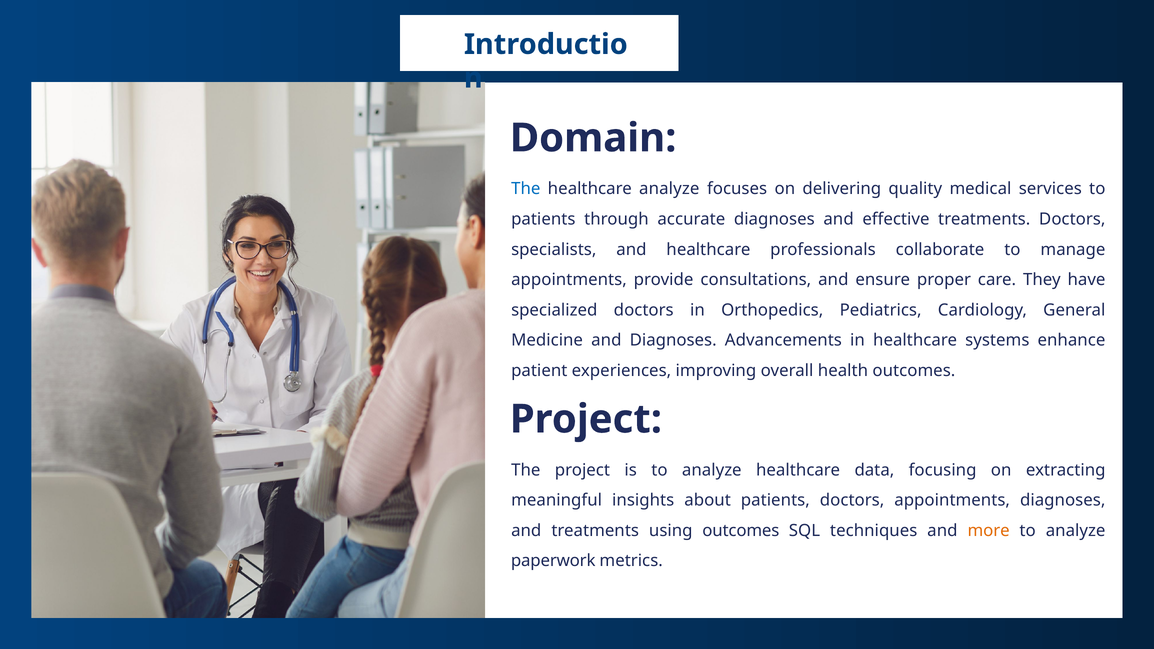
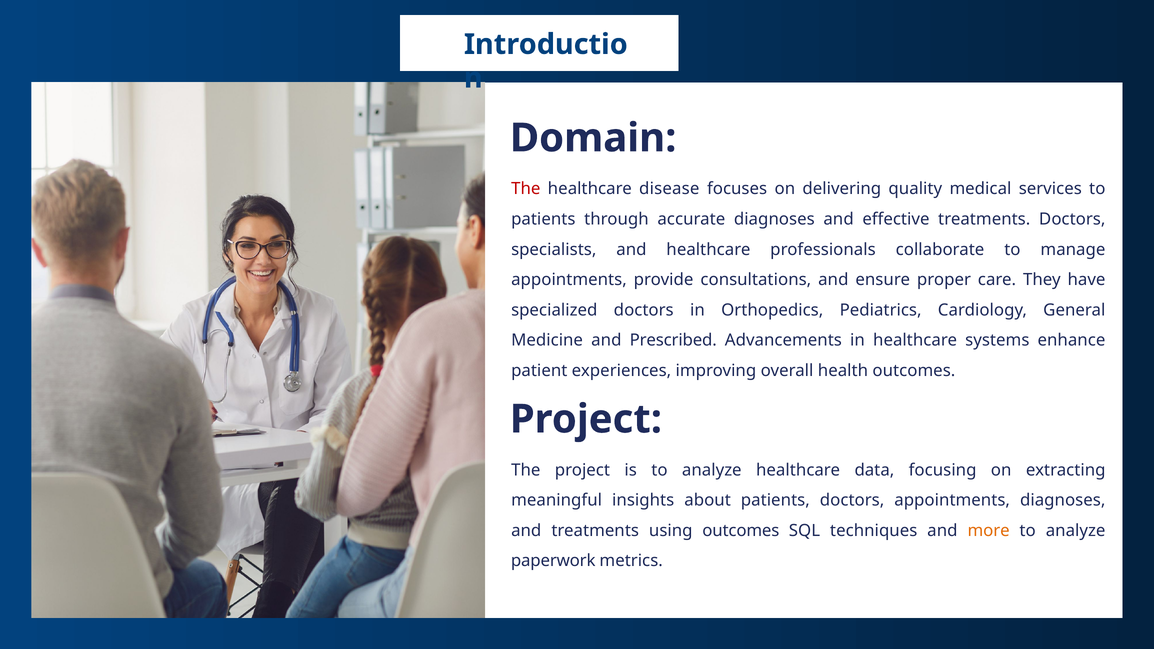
The at (526, 189) colour: blue -> red
healthcare analyze: analyze -> disease
and Diagnoses: Diagnoses -> Prescribed
